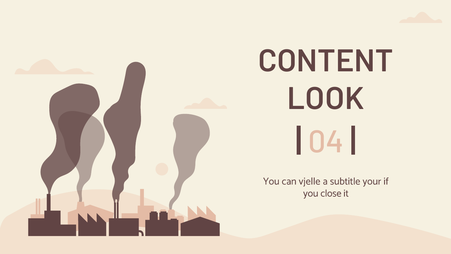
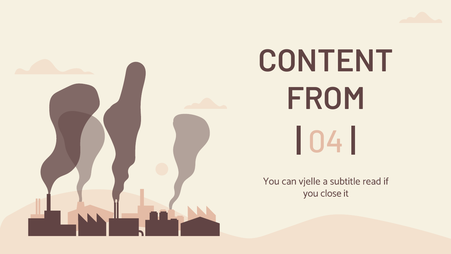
LOOK: LOOK -> FROM
your: your -> read
